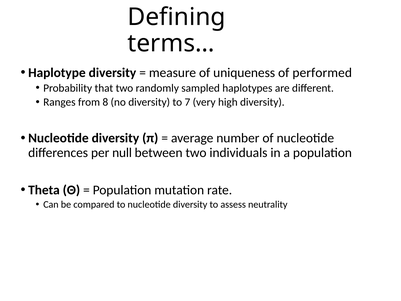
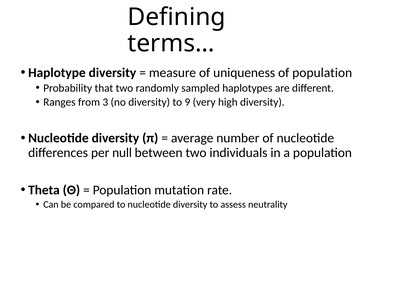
of performed: performed -> population
8: 8 -> 3
7: 7 -> 9
